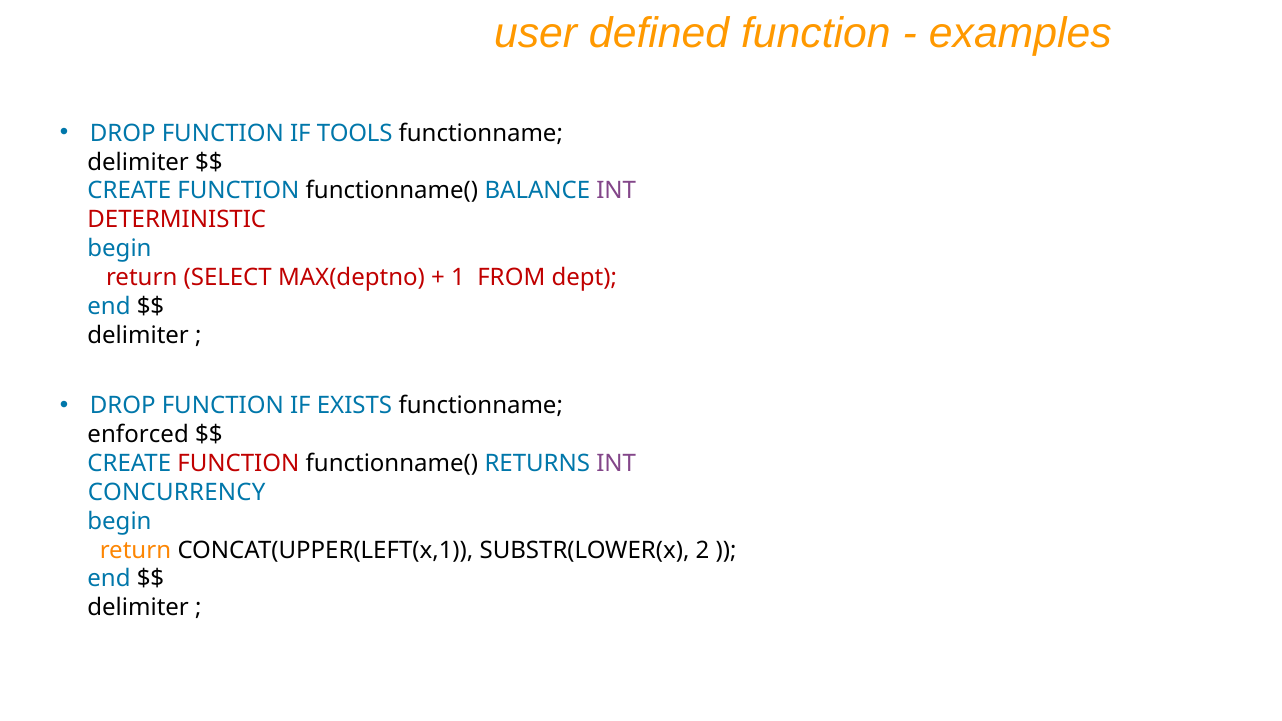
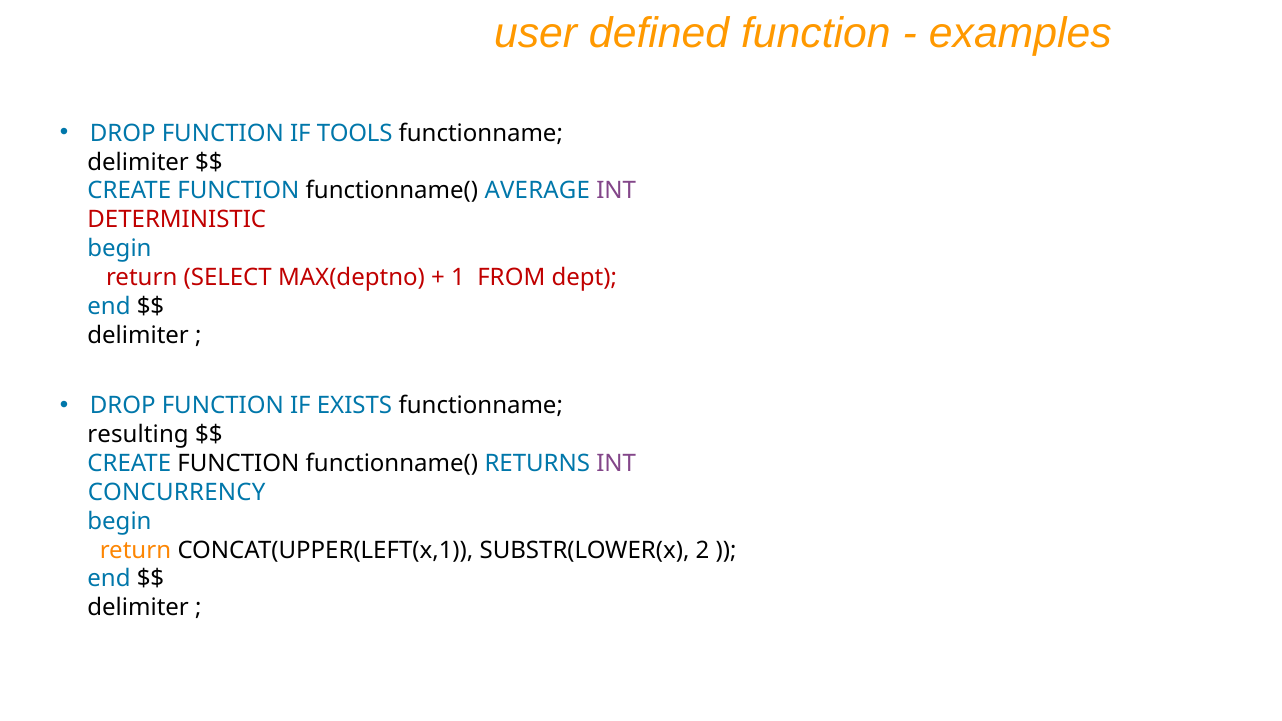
BALANCE: BALANCE -> AVERAGE
enforced: enforced -> resulting
FUNCTION at (238, 464) colour: red -> black
